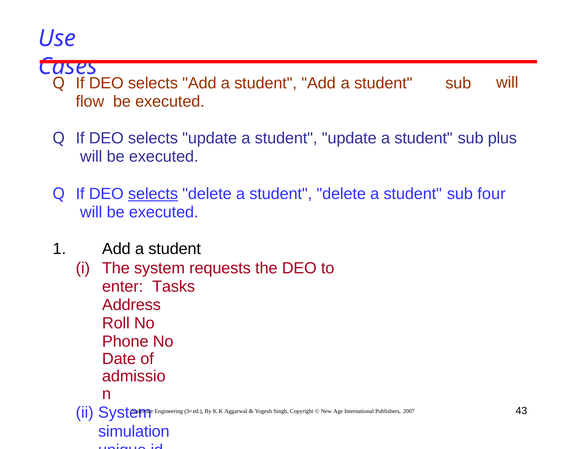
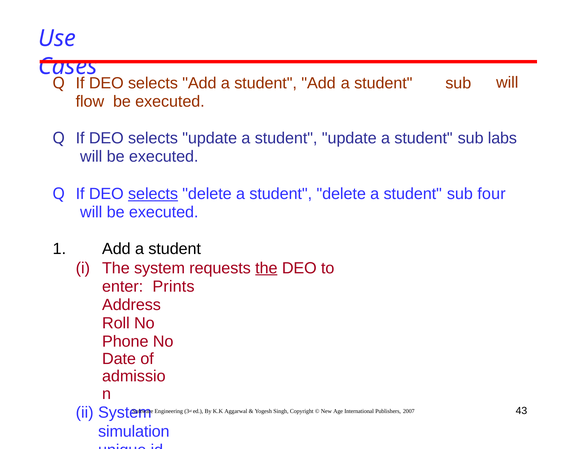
plus: plus -> labs
the at (266, 268) underline: none -> present
Tasks: Tasks -> Prints
